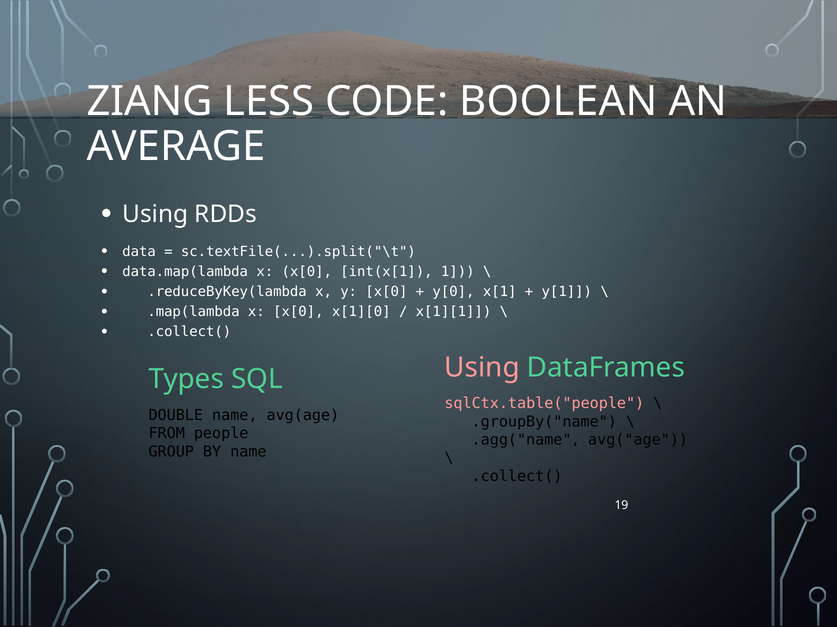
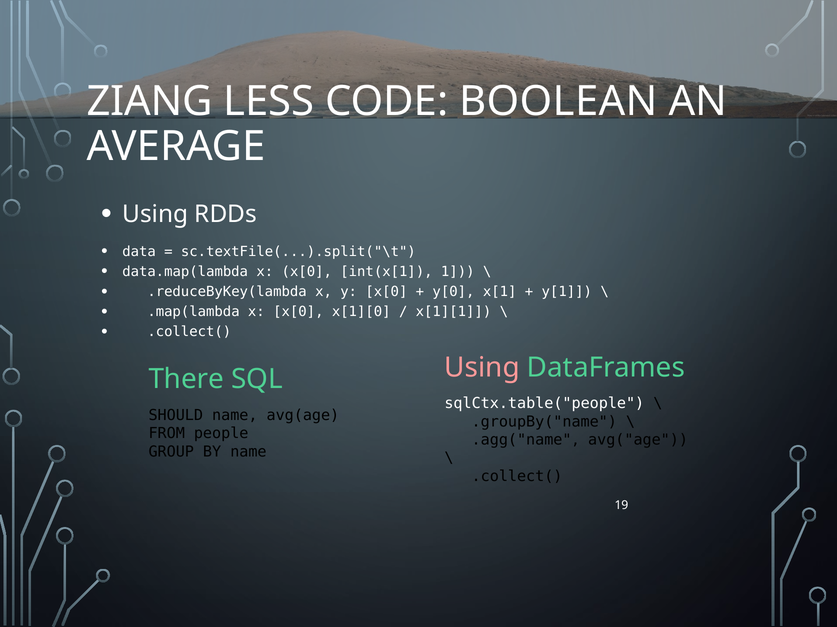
Types: Types -> There
sqlCtx.table("people colour: pink -> white
DOUBLE: DOUBLE -> SHOULD
